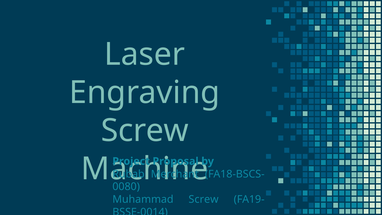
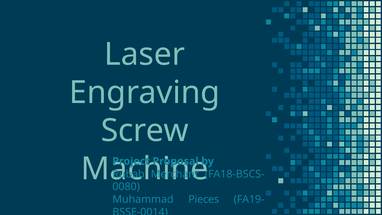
Muhammad Screw: Screw -> Pieces
